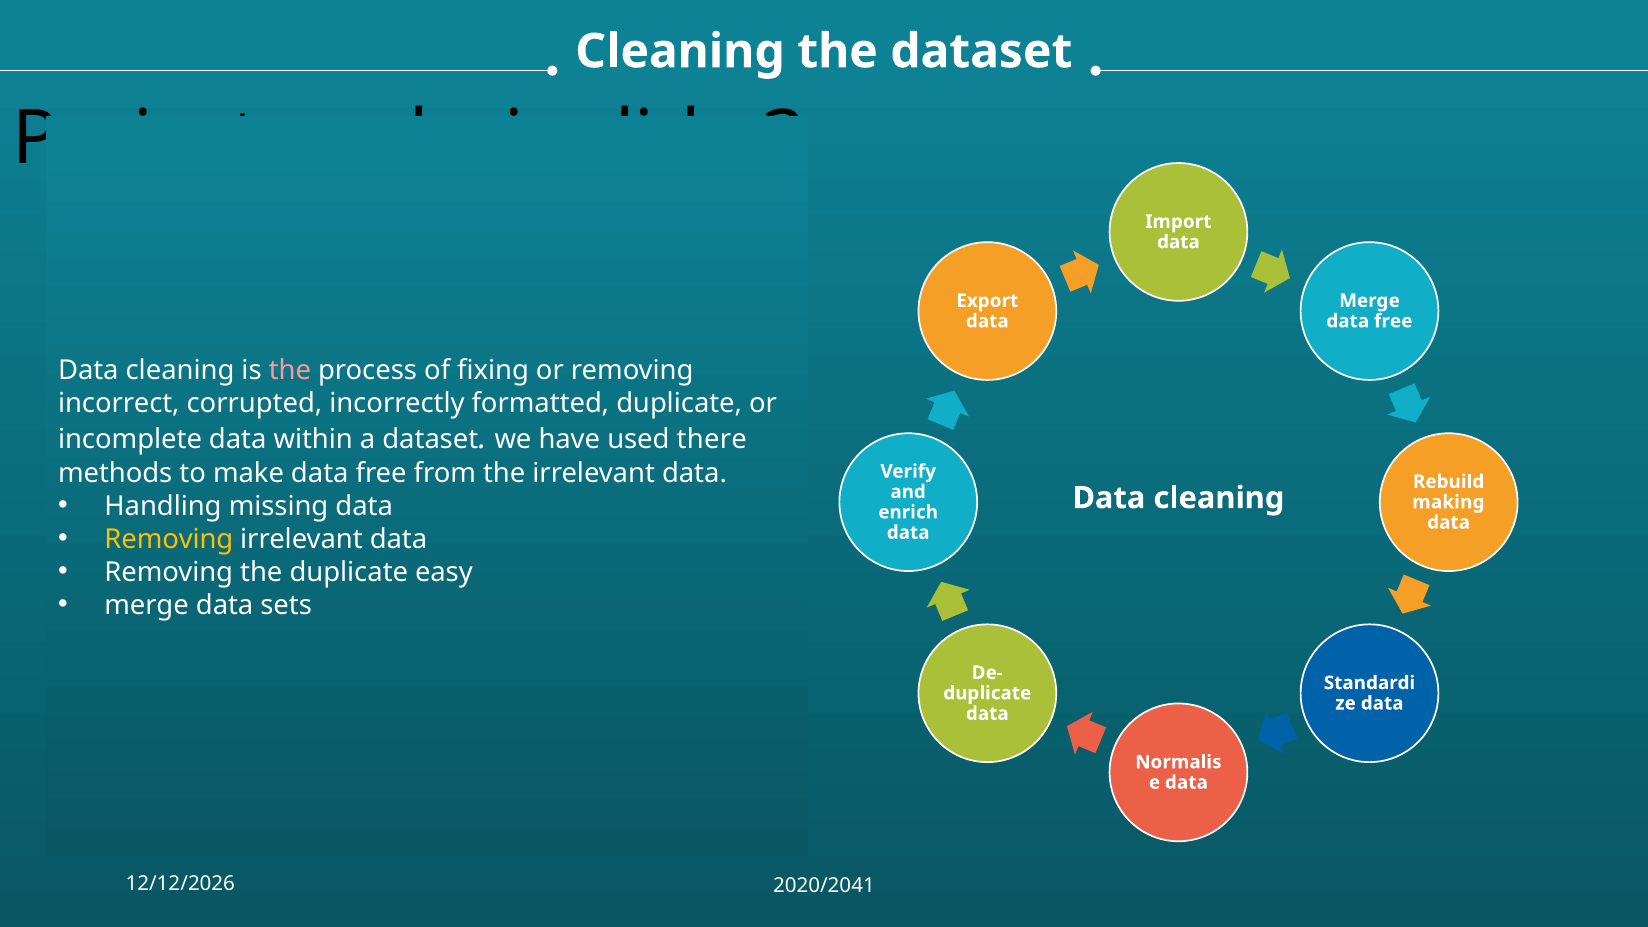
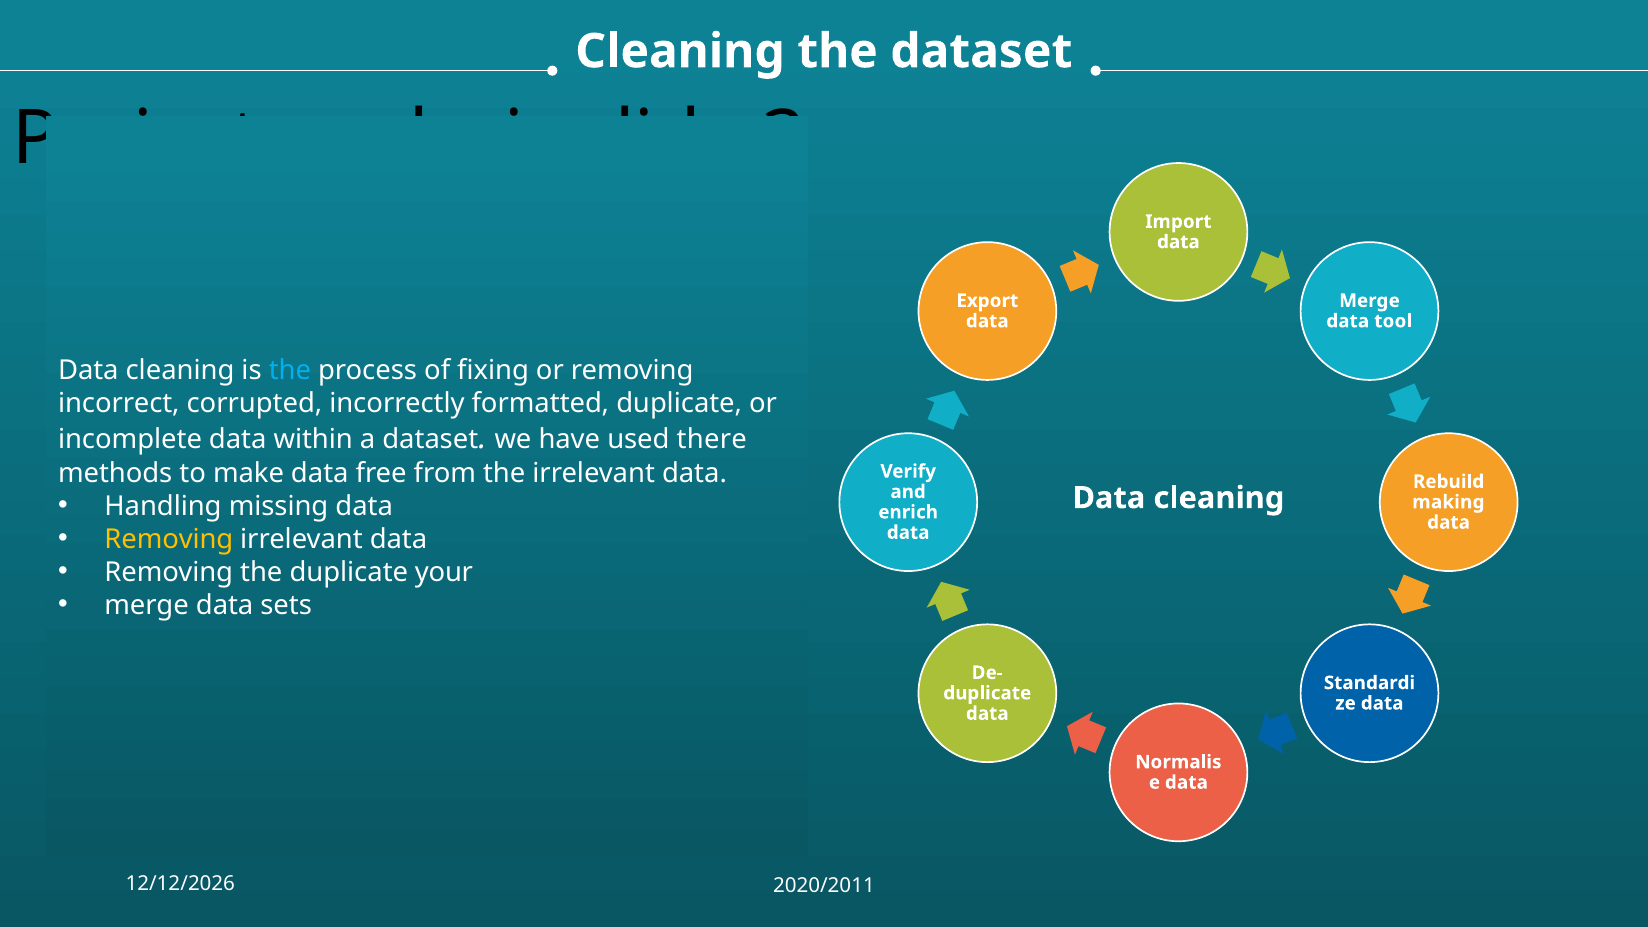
free at (1393, 321): free -> tool
the at (290, 370) colour: pink -> light blue
easy: easy -> your
2020/2041: 2020/2041 -> 2020/2011
